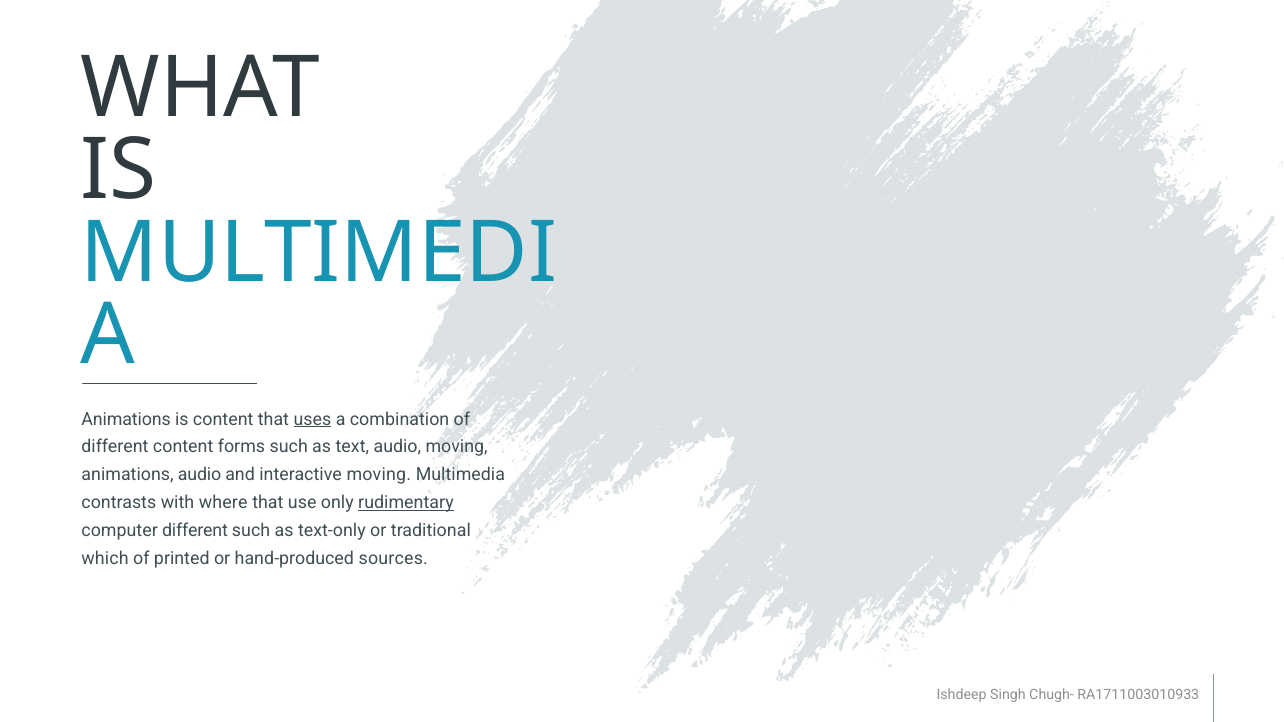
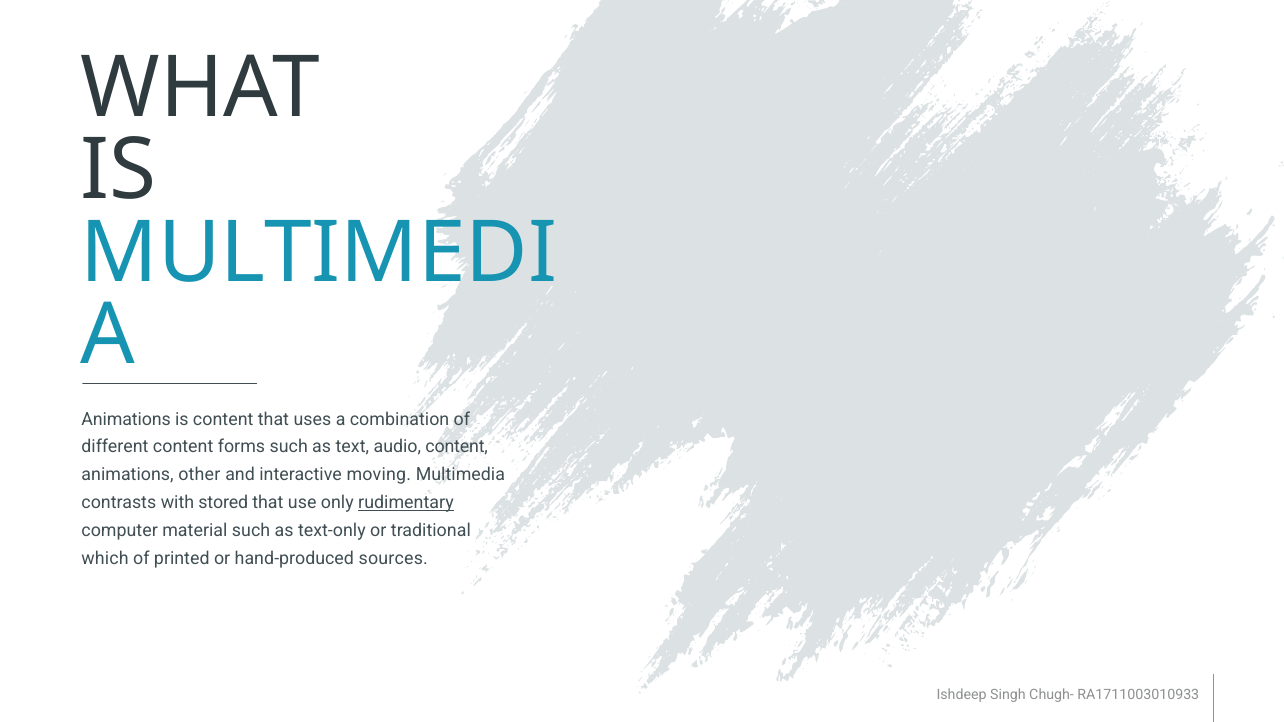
uses underline: present -> none
audio moving: moving -> content
animations audio: audio -> other
where: where -> stored
computer different: different -> material
